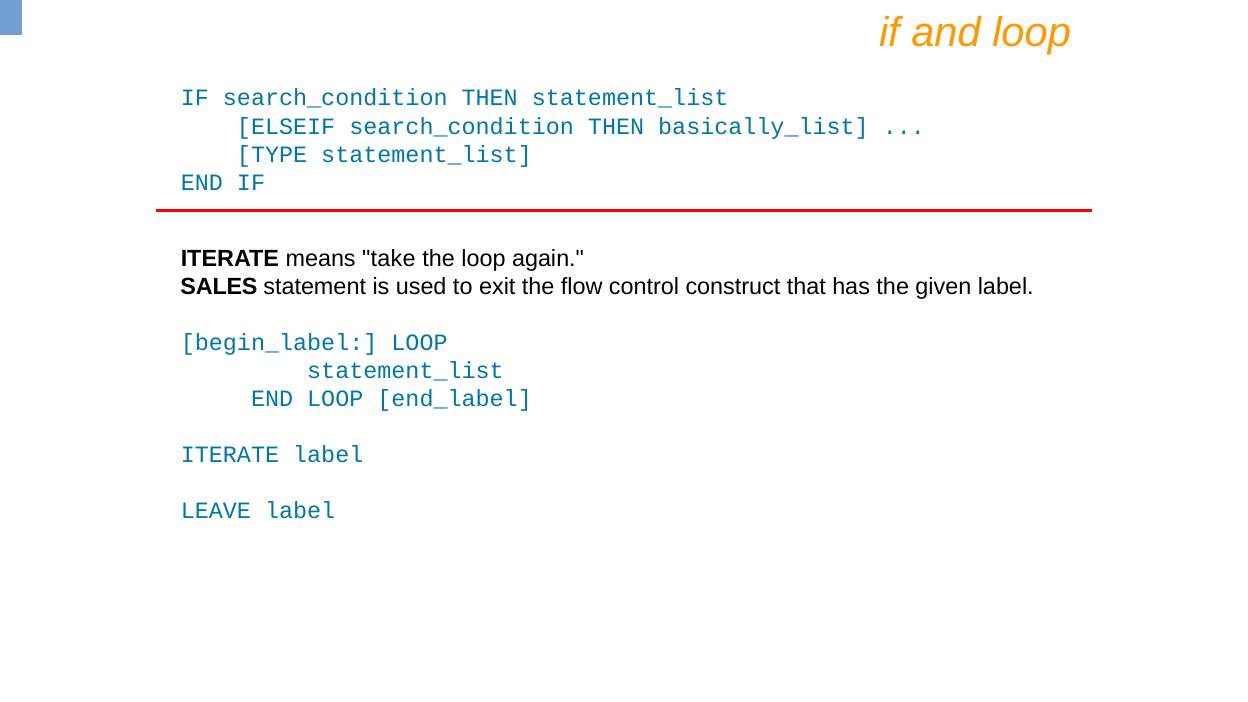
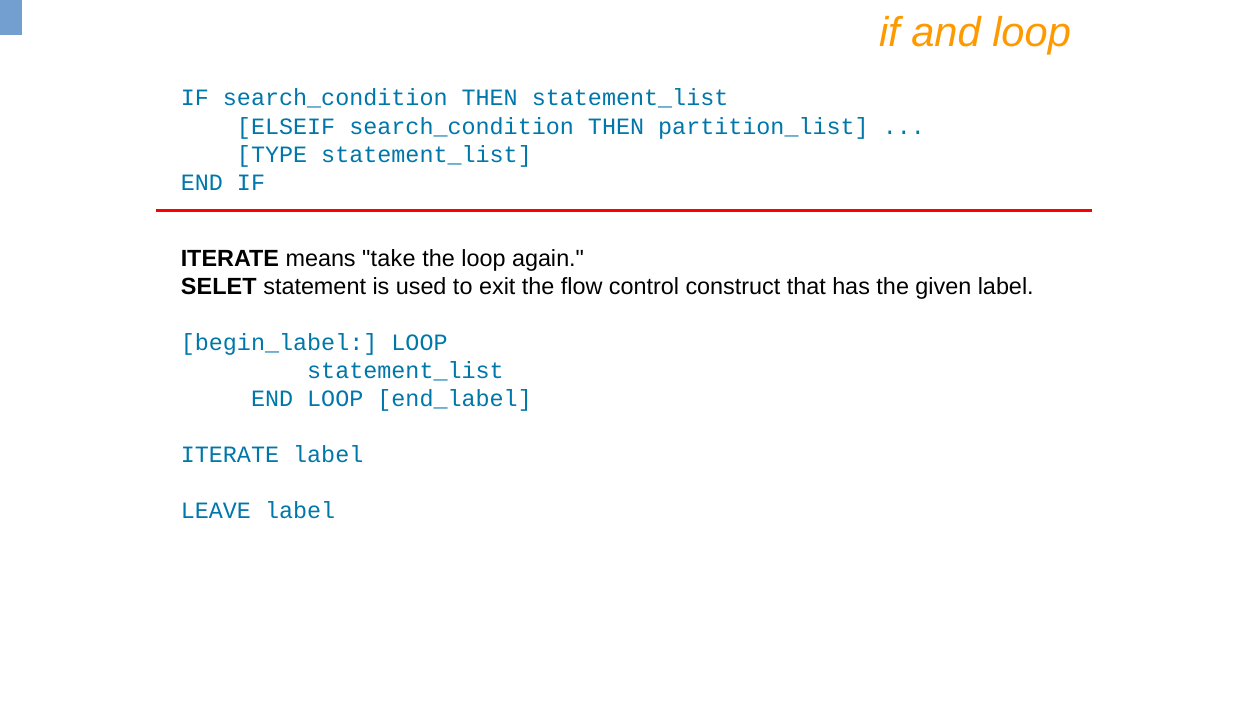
basically_list: basically_list -> partition_list
SALES: SALES -> SELET
